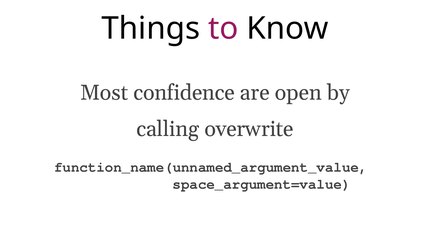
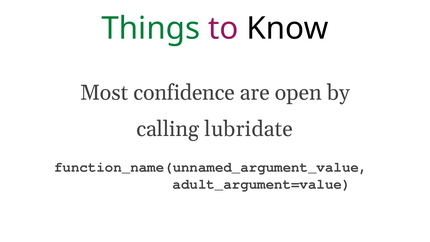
Things colour: black -> green
overwrite: overwrite -> lubridate
space_argument=value: space_argument=value -> adult_argument=value
